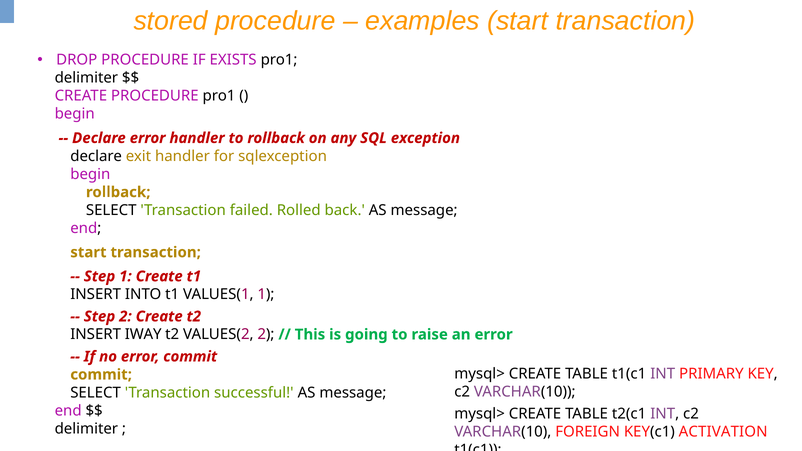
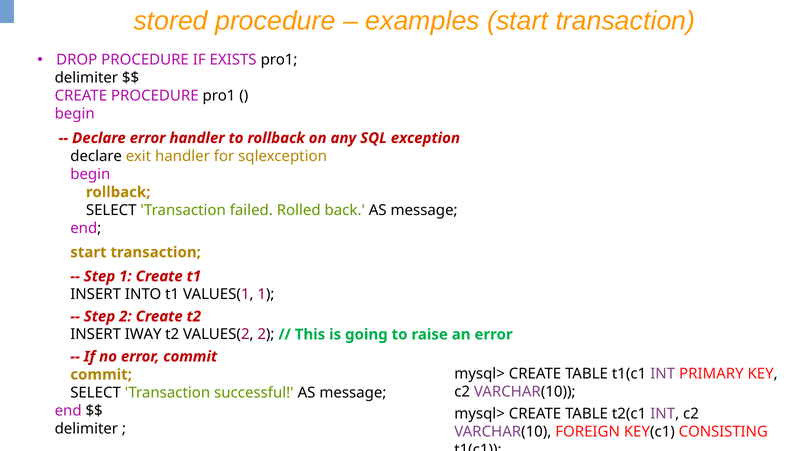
ACTIVATION: ACTIVATION -> CONSISTING
